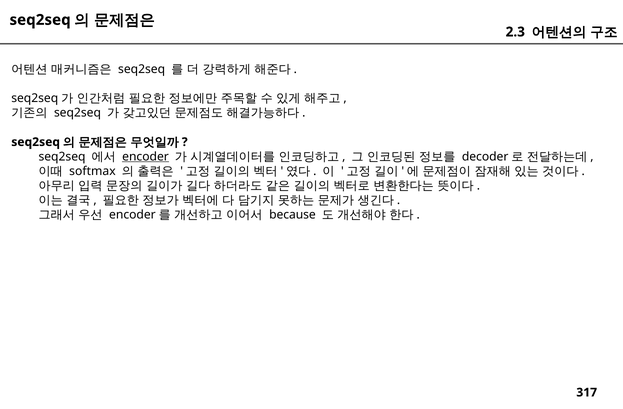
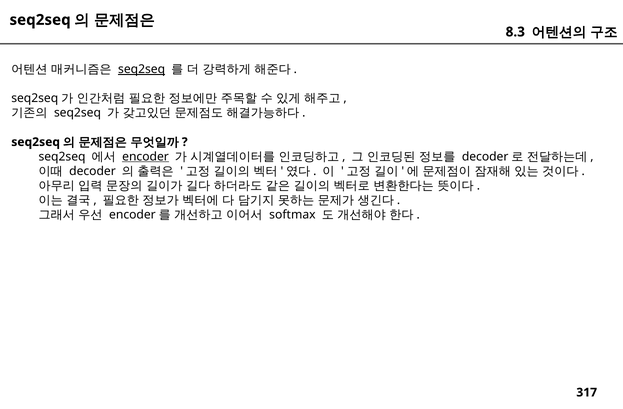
2.3: 2.3 -> 8.3
seq2seq at (142, 69) underline: none -> present
softmax: softmax -> decoder
because: because -> softmax
